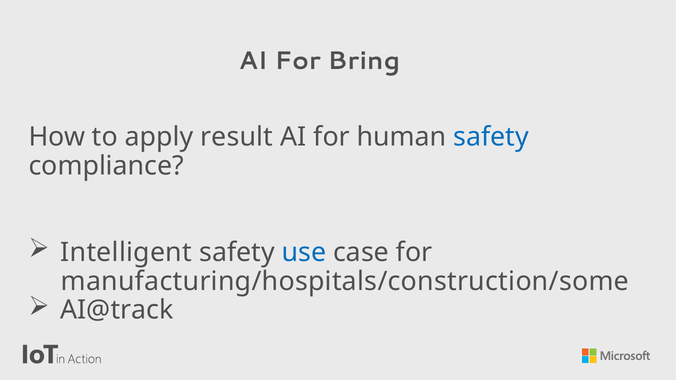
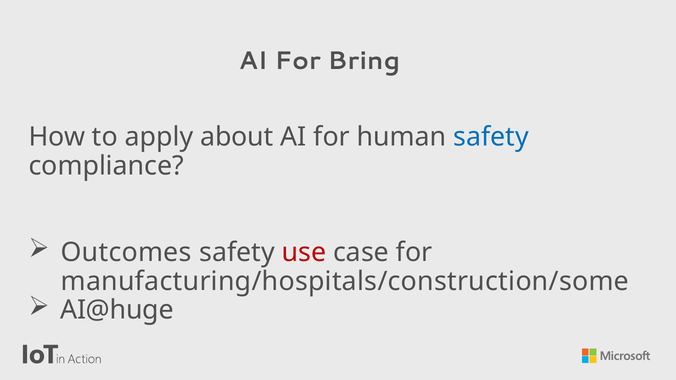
result: result -> about
Intelligent: Intelligent -> Outcomes
use colour: blue -> red
AI@track: AI@track -> AI@huge
